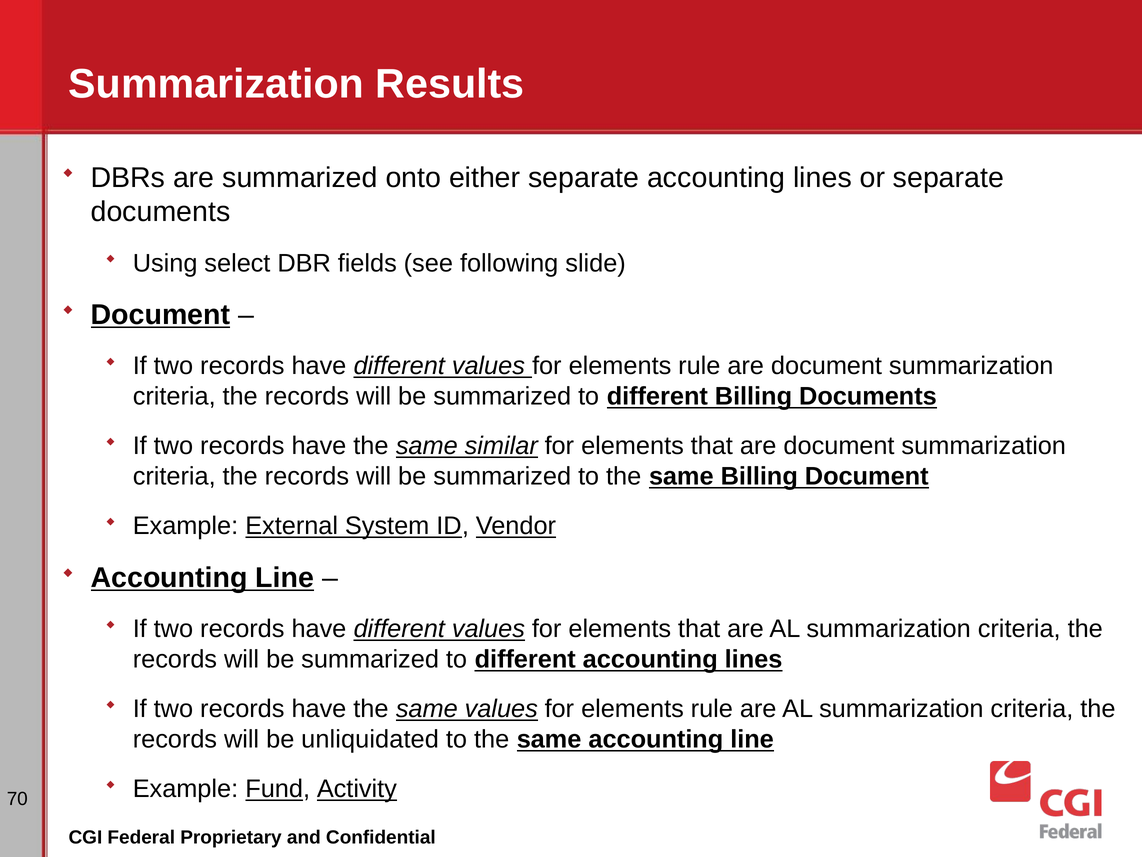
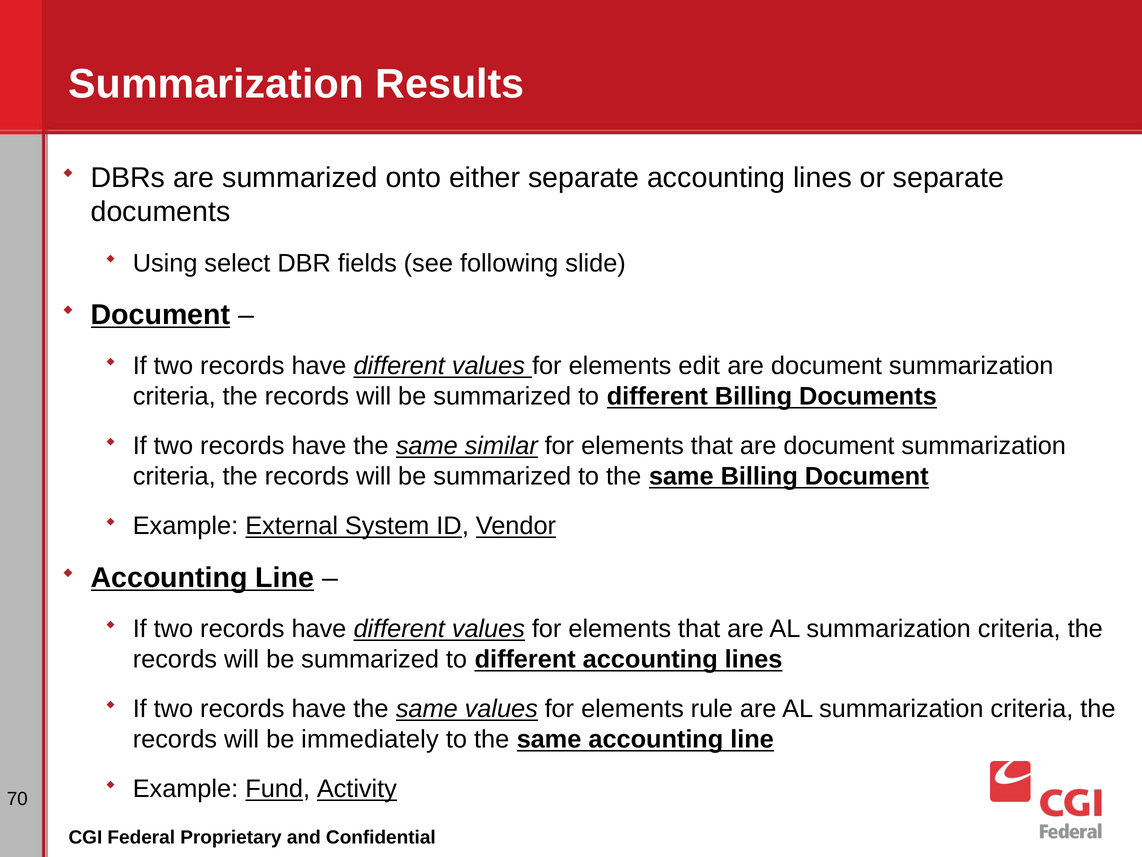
rule at (699, 366): rule -> edit
unliquidated: unliquidated -> immediately
